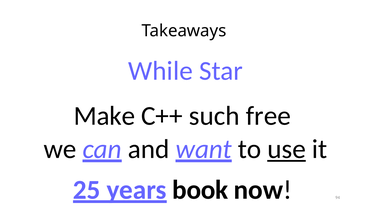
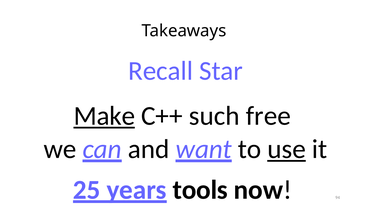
While: While -> Recall
Make underline: none -> present
book: book -> tools
